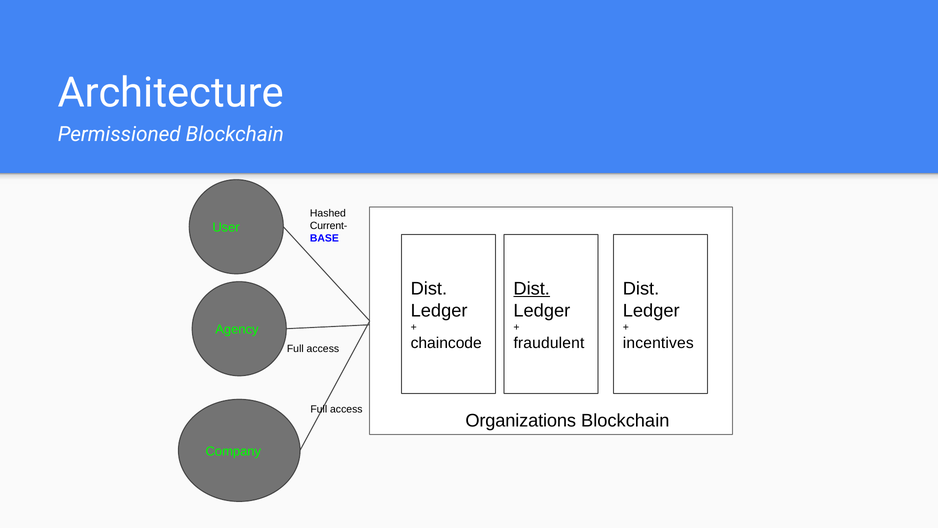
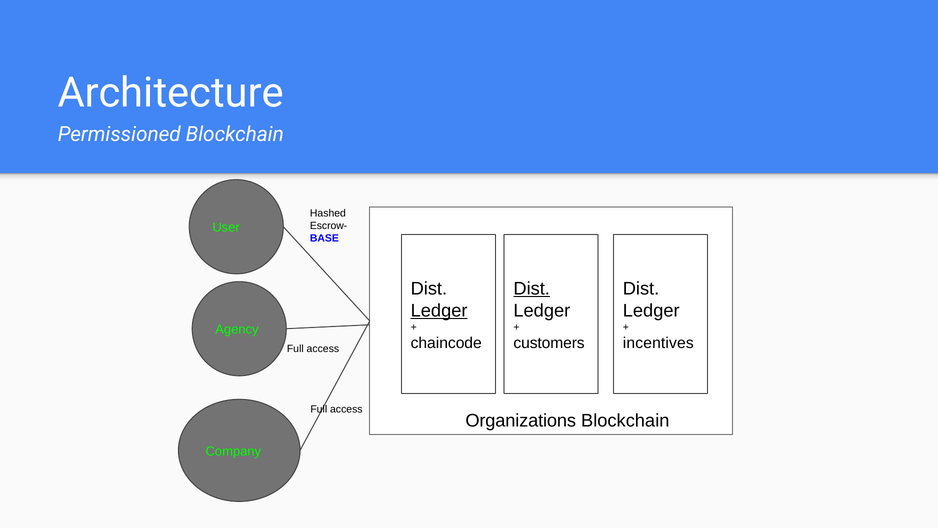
Current-: Current- -> Escrow-
Ledger at (439, 310) underline: none -> present
fraudulent: fraudulent -> customers
